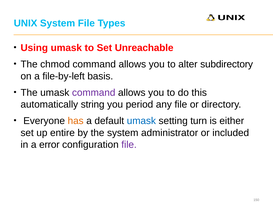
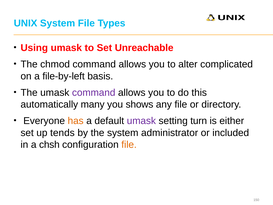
subdirectory: subdirectory -> complicated
string: string -> many
period: period -> shows
umask at (141, 121) colour: blue -> purple
entire: entire -> tends
error: error -> chsh
file at (129, 144) colour: purple -> orange
